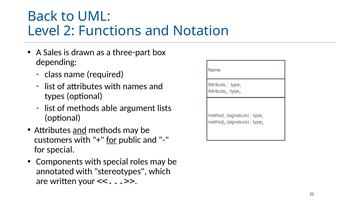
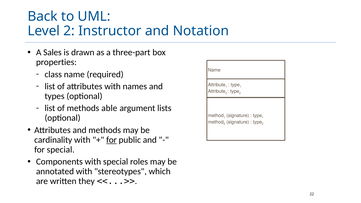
Functions: Functions -> Instructor
depending: depending -> properties
and at (80, 130) underline: present -> none
customers: customers -> cardinality
your: your -> they
